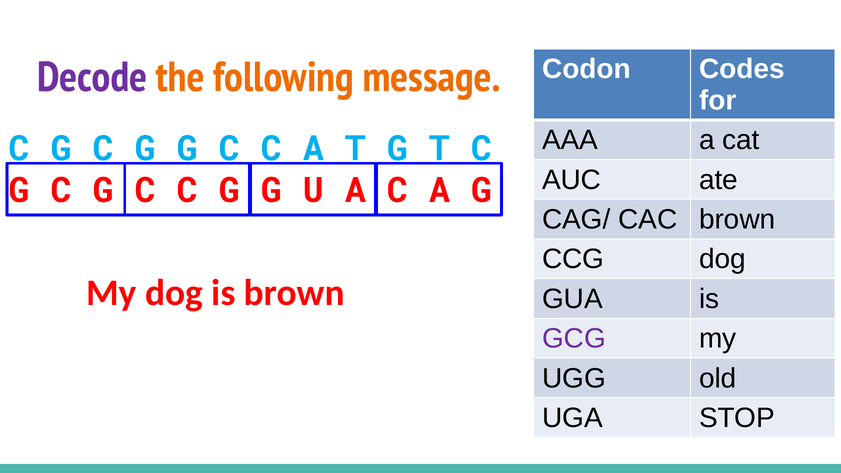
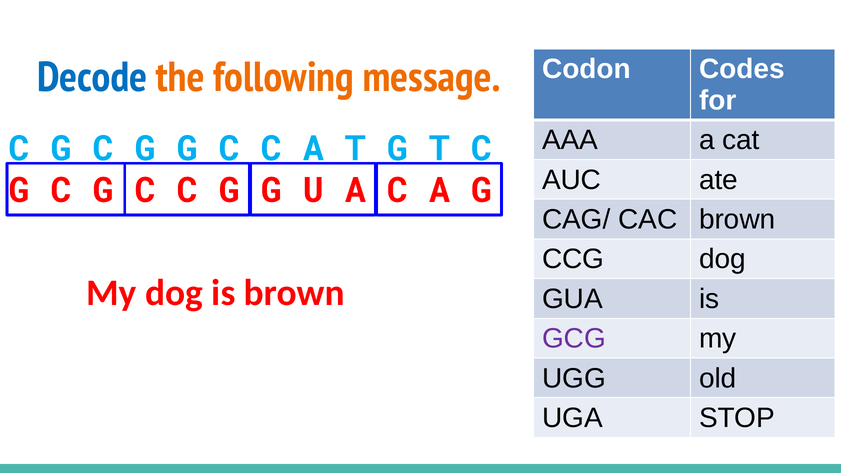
Decode colour: purple -> blue
